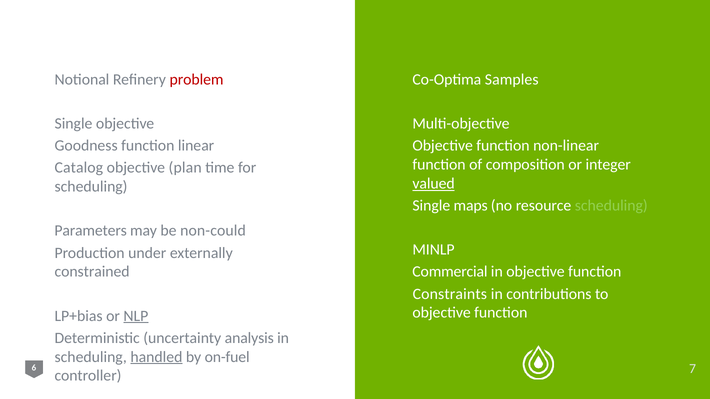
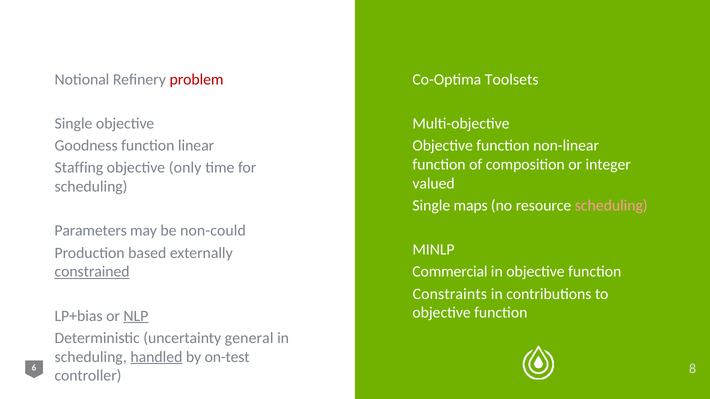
Samples: Samples -> Toolsets
Catalog: Catalog -> Staffing
plan: plan -> only
valued underline: present -> none
scheduling at (611, 206) colour: light green -> pink
under: under -> based
constrained underline: none -> present
analysis: analysis -> general
on-fuel: on-fuel -> on-test
7: 7 -> 8
